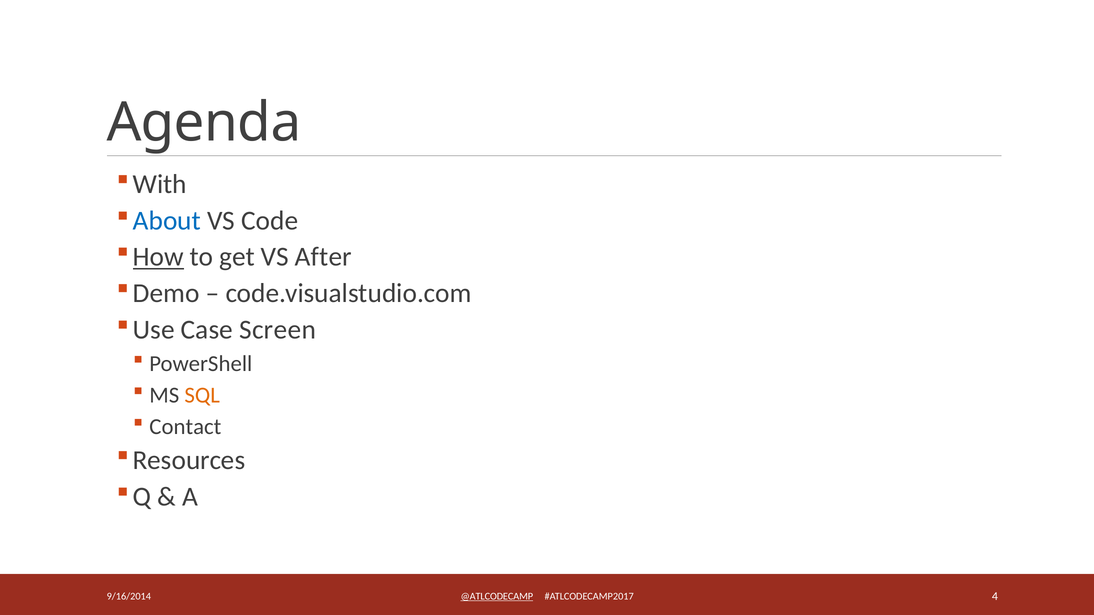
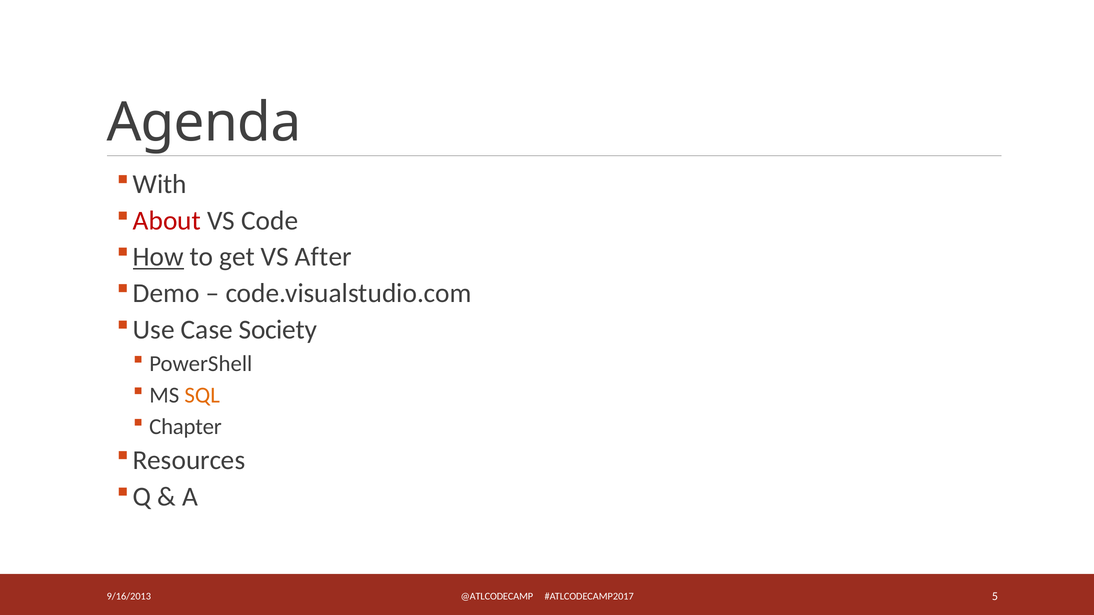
About colour: blue -> red
Screen: Screen -> Society
Contact: Contact -> Chapter
9/16/2014: 9/16/2014 -> 9/16/2013
@ATLCODECAMP underline: present -> none
4: 4 -> 5
